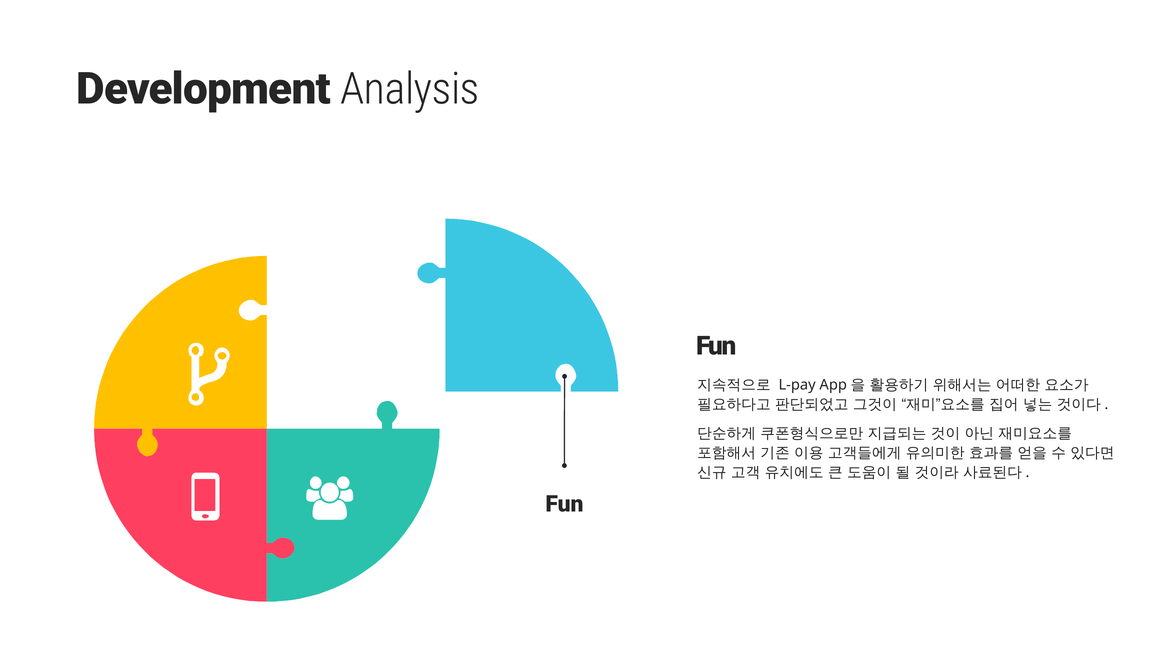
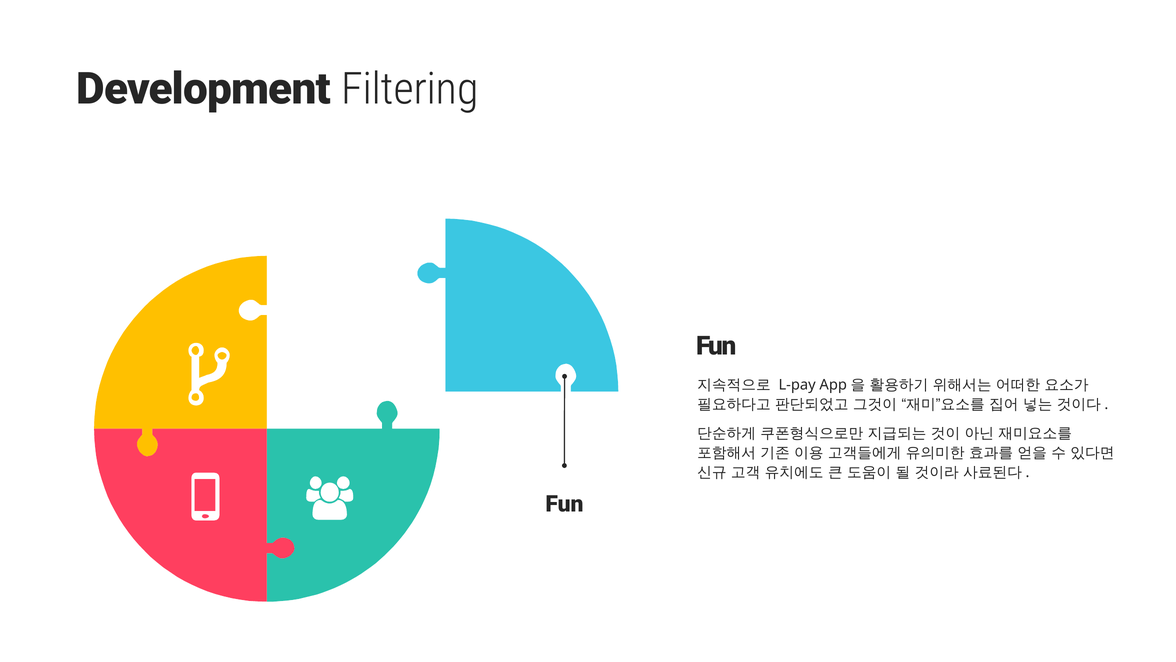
Analysis: Analysis -> Filtering
